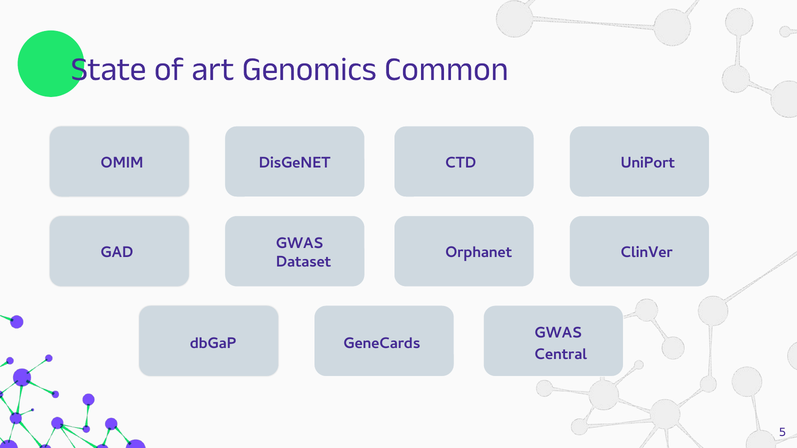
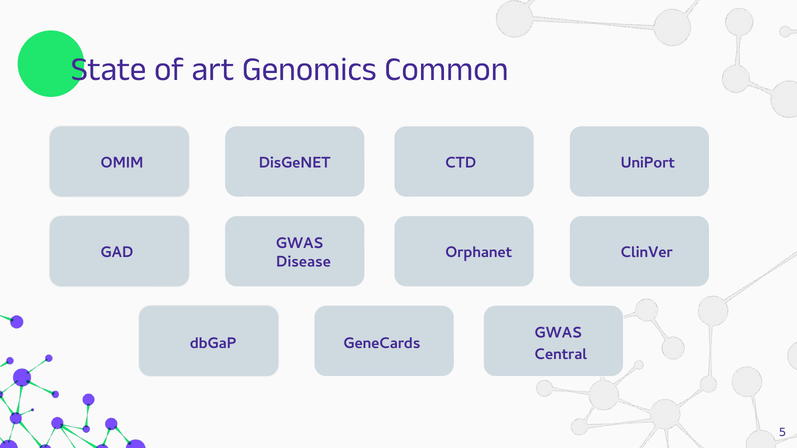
Dataset: Dataset -> Disease
